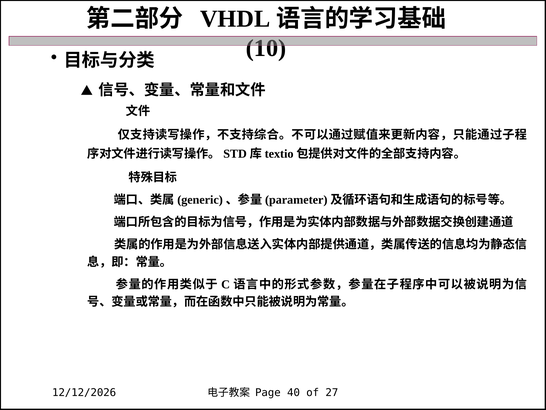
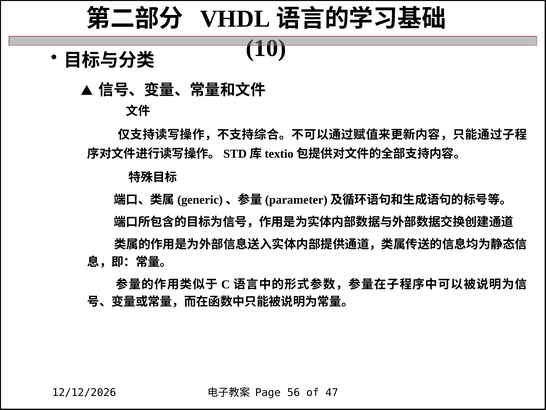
40: 40 -> 56
27: 27 -> 47
